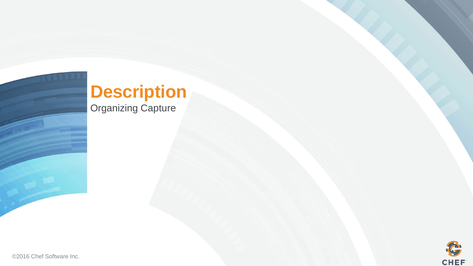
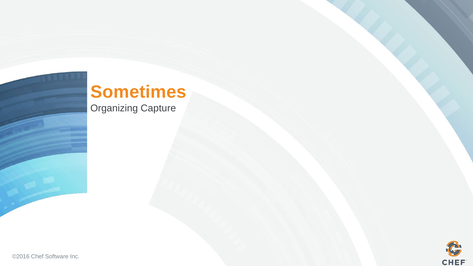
Description: Description -> Sometimes
